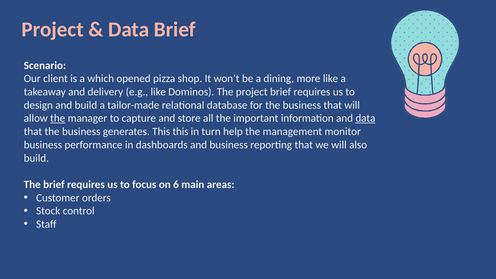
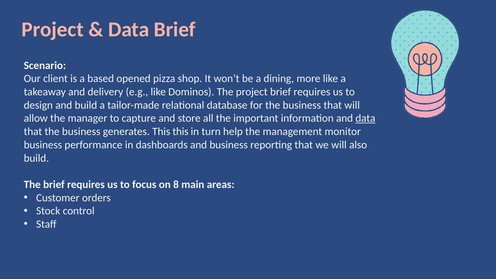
which: which -> based
the at (58, 118) underline: present -> none
6: 6 -> 8
